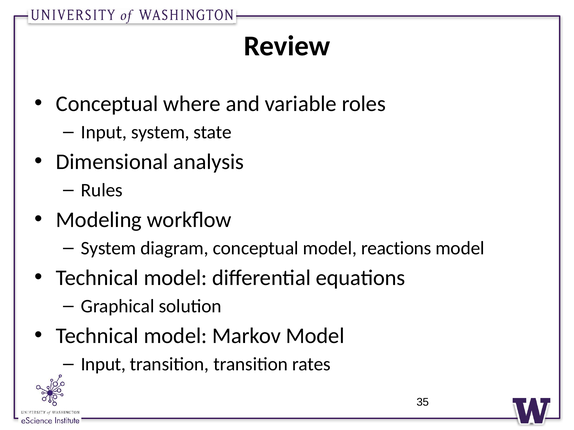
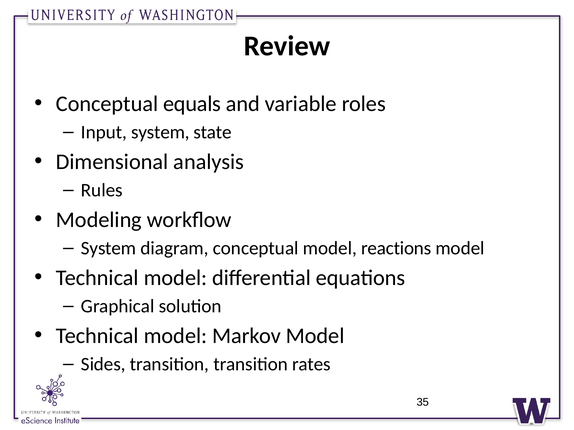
where: where -> equals
Input at (103, 365): Input -> Sides
